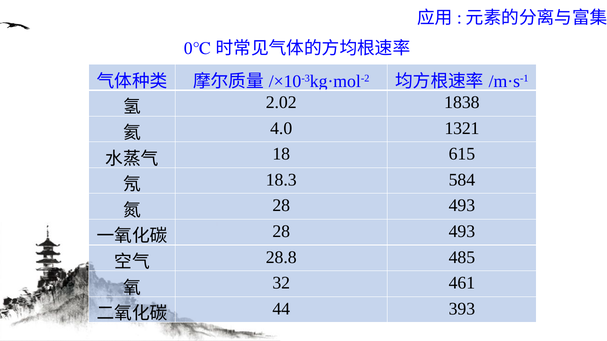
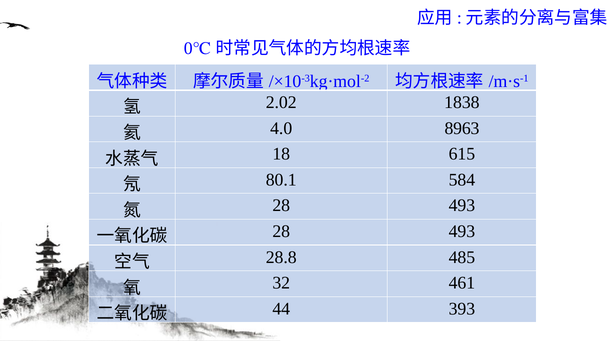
1321: 1321 -> 8963
18.3: 18.3 -> 80.1
